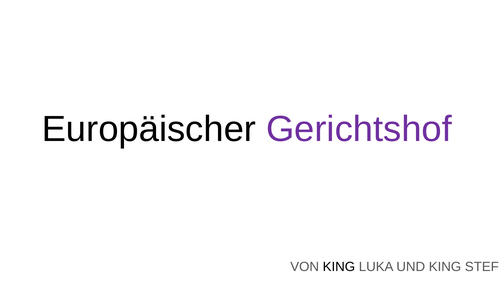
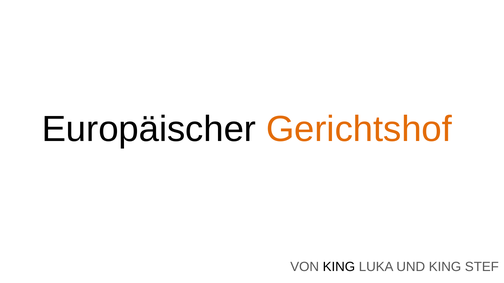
Gerichtshof colour: purple -> orange
